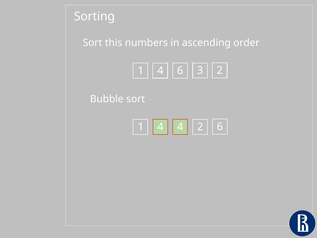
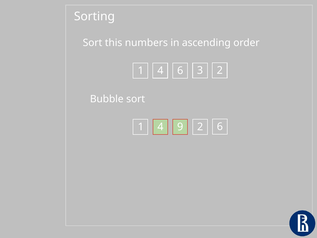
4 4: 4 -> 9
